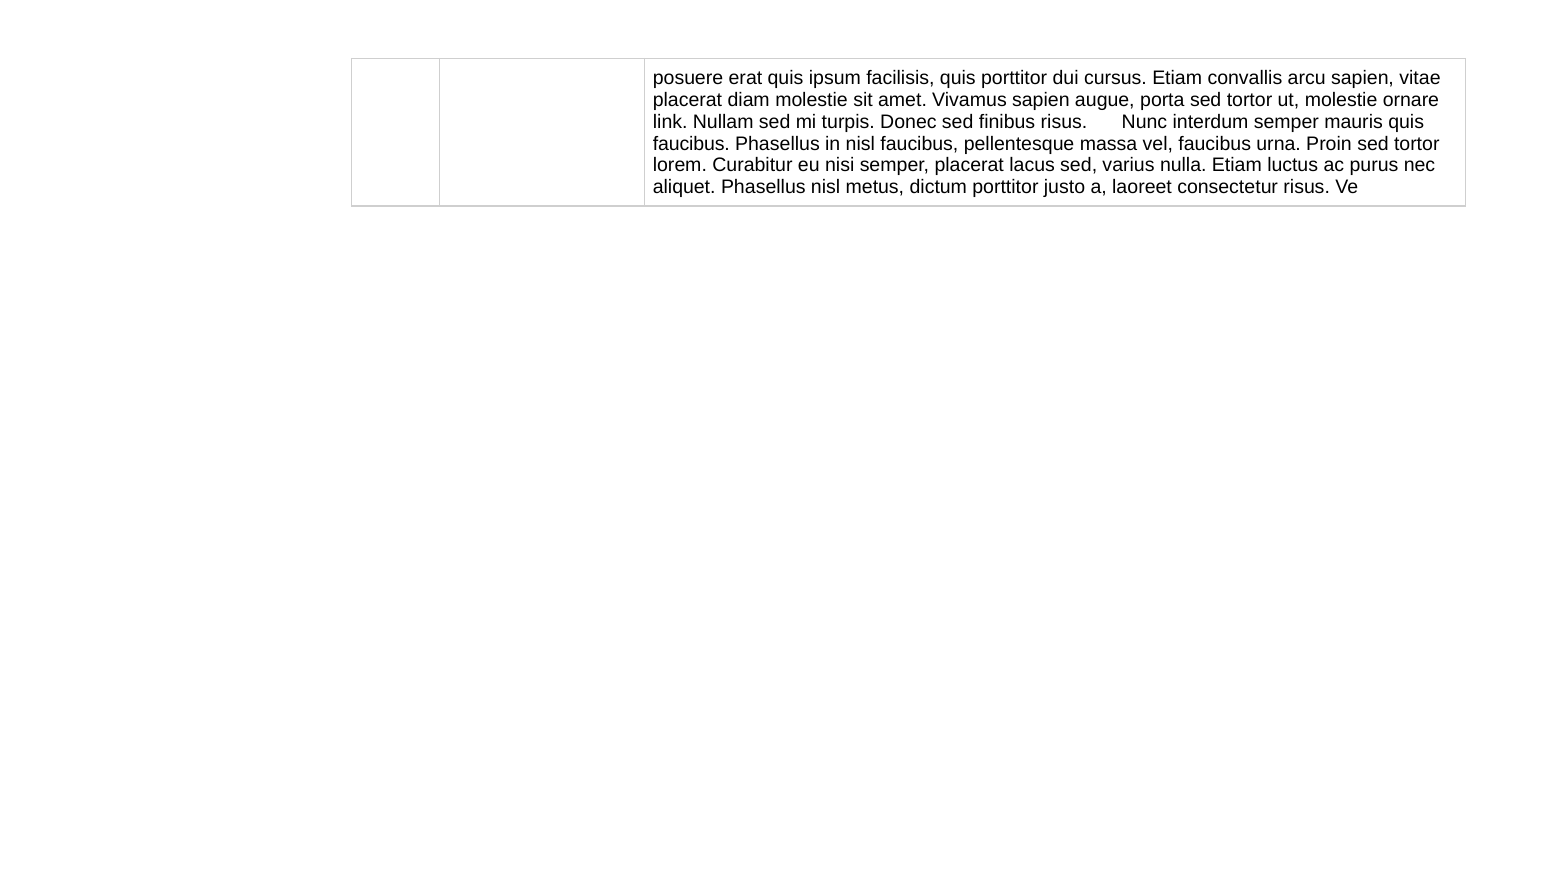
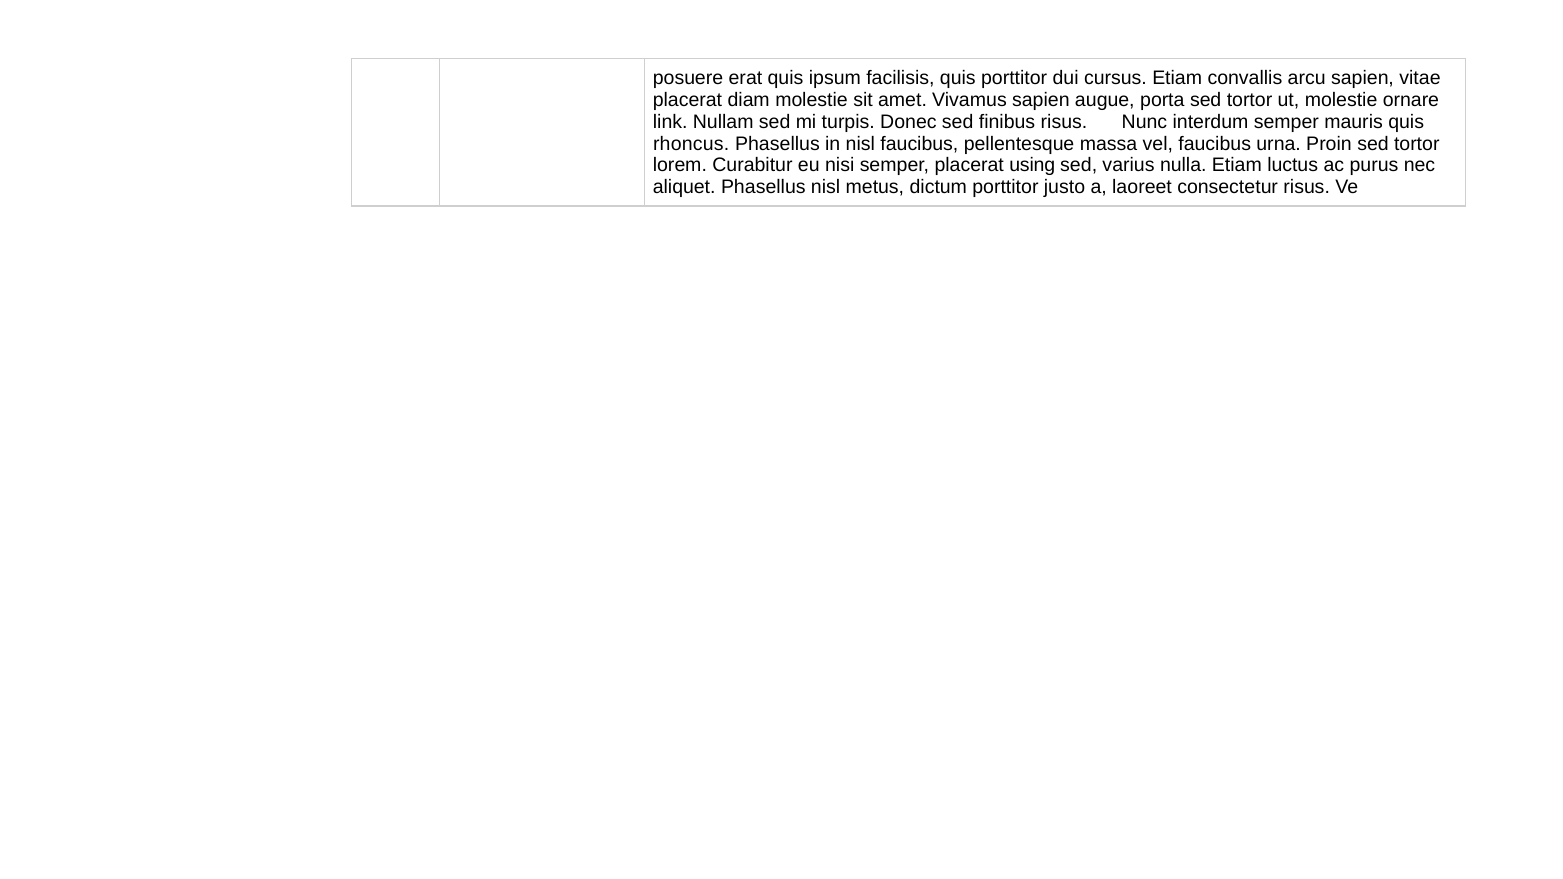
faucibus at (691, 144): faucibus -> rhoncus
lacus: lacus -> using
